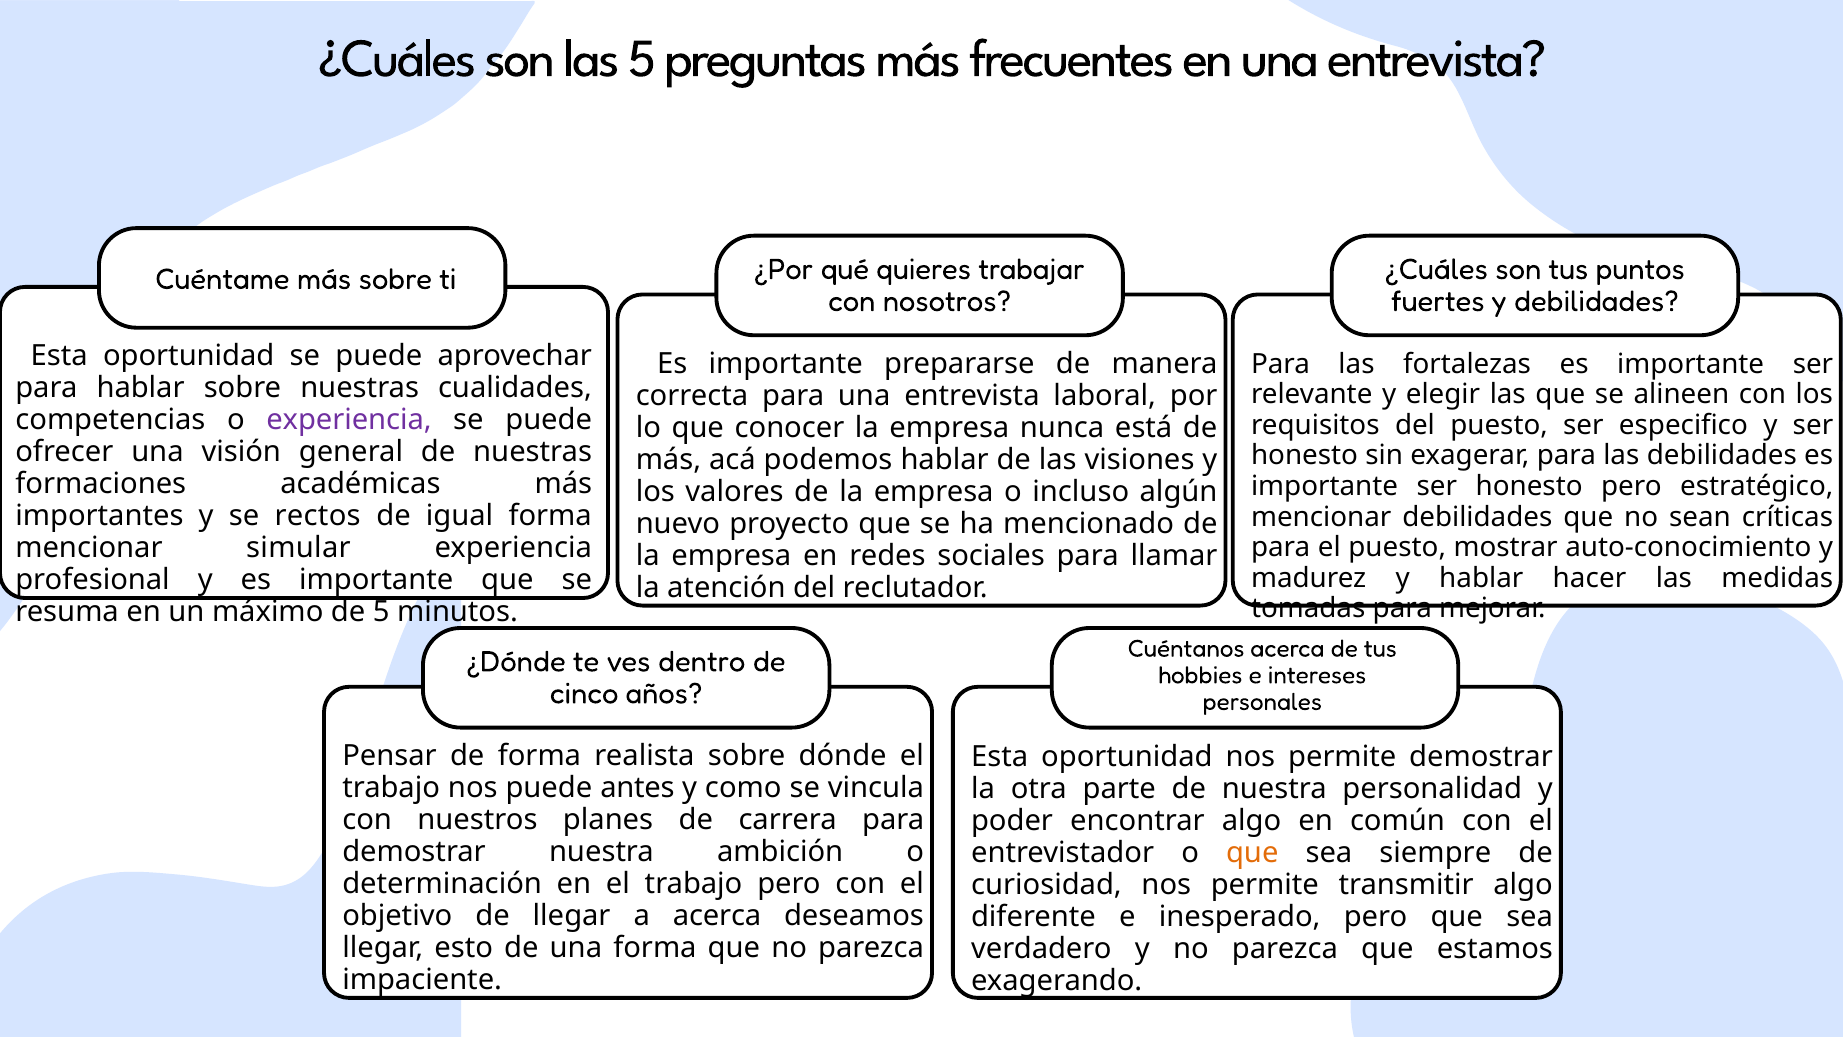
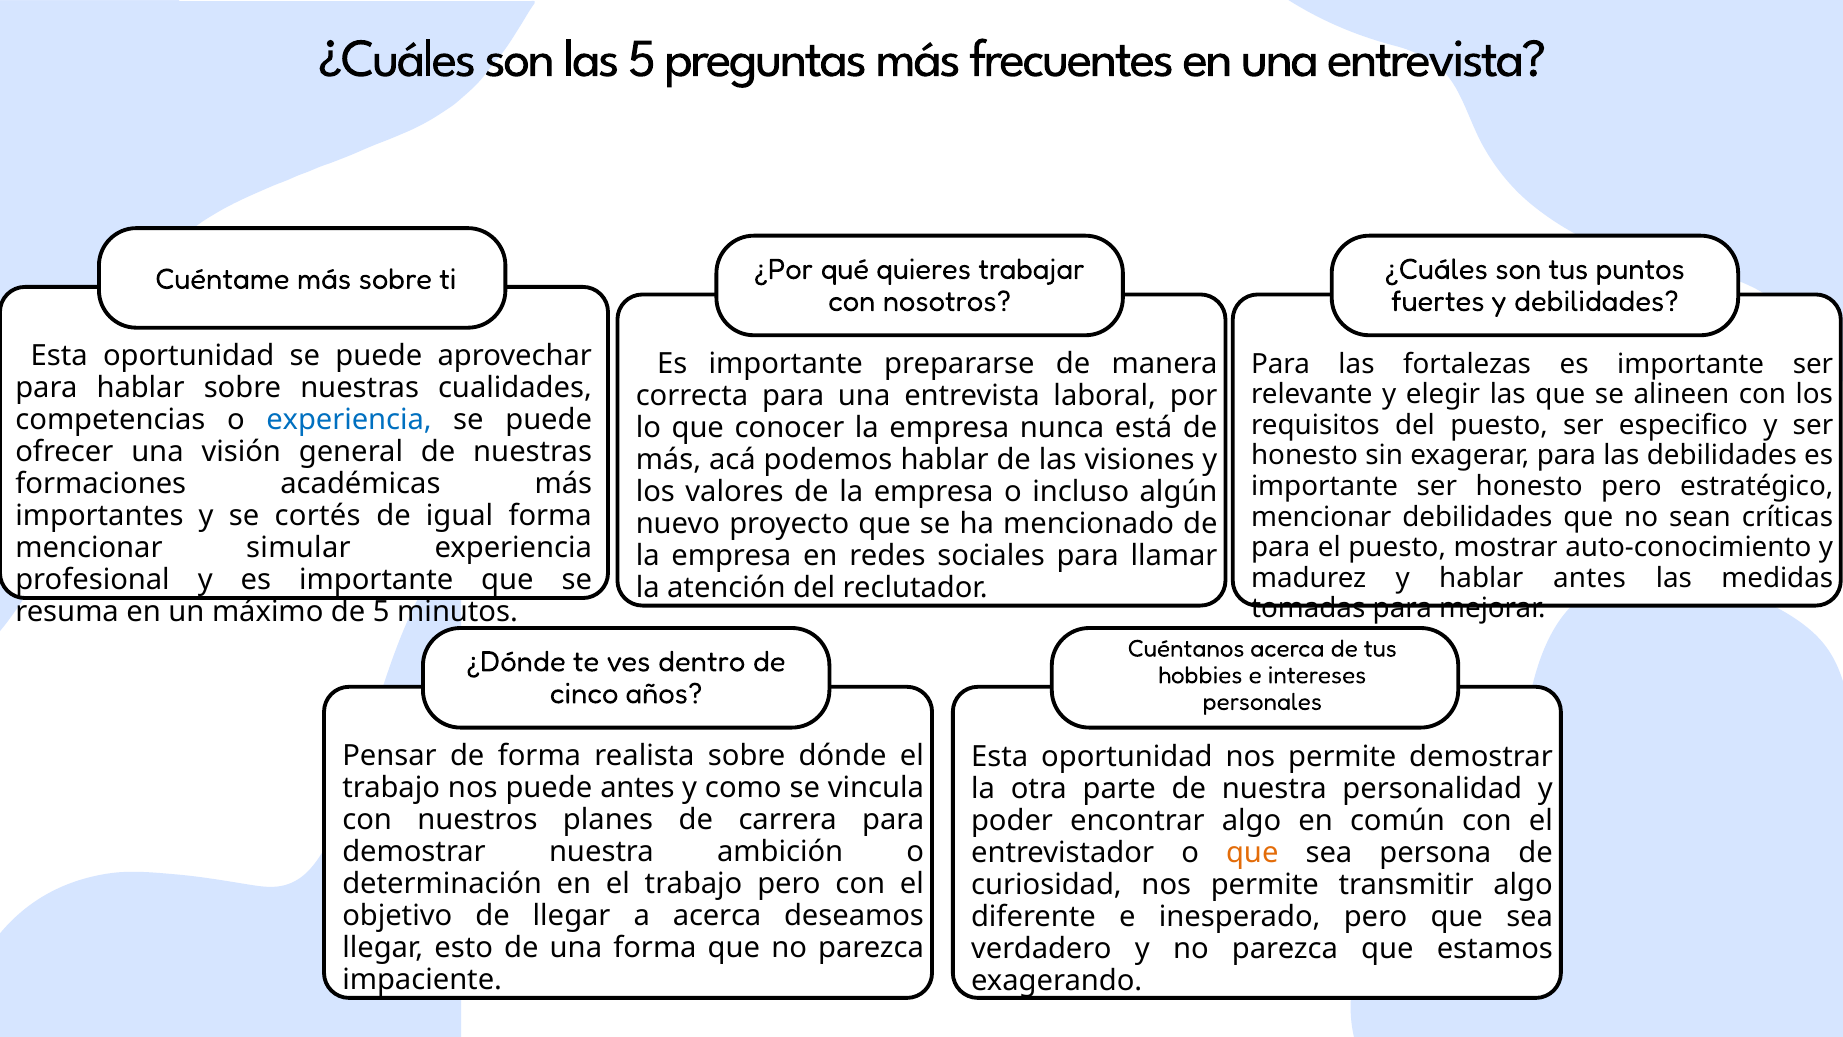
experiencia at (349, 420) colour: purple -> blue
rectos: rectos -> cortés
hablar hacer: hacer -> antes
siempre: siempre -> persona
